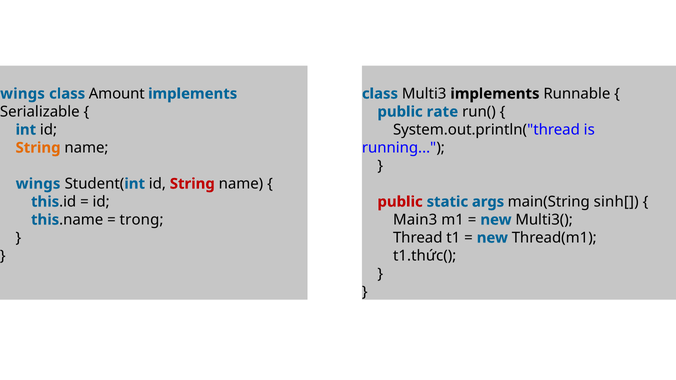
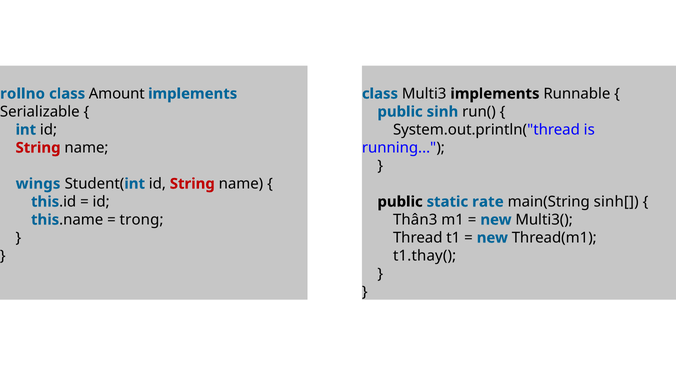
wings at (23, 94): wings -> rollno
rate: rate -> sinh
String at (38, 148) colour: orange -> red
public at (400, 202) colour: red -> black
args: args -> rate
Main3: Main3 -> Thân3
t1.thức(: t1.thức( -> t1.thay(
